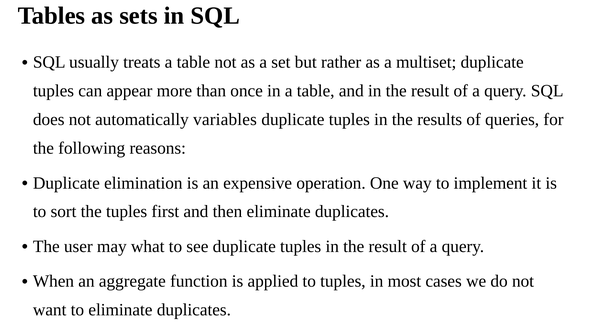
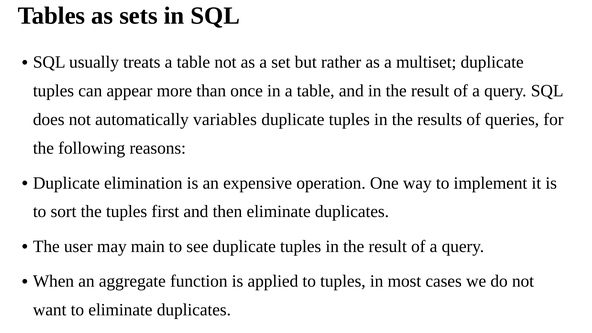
what: what -> main
